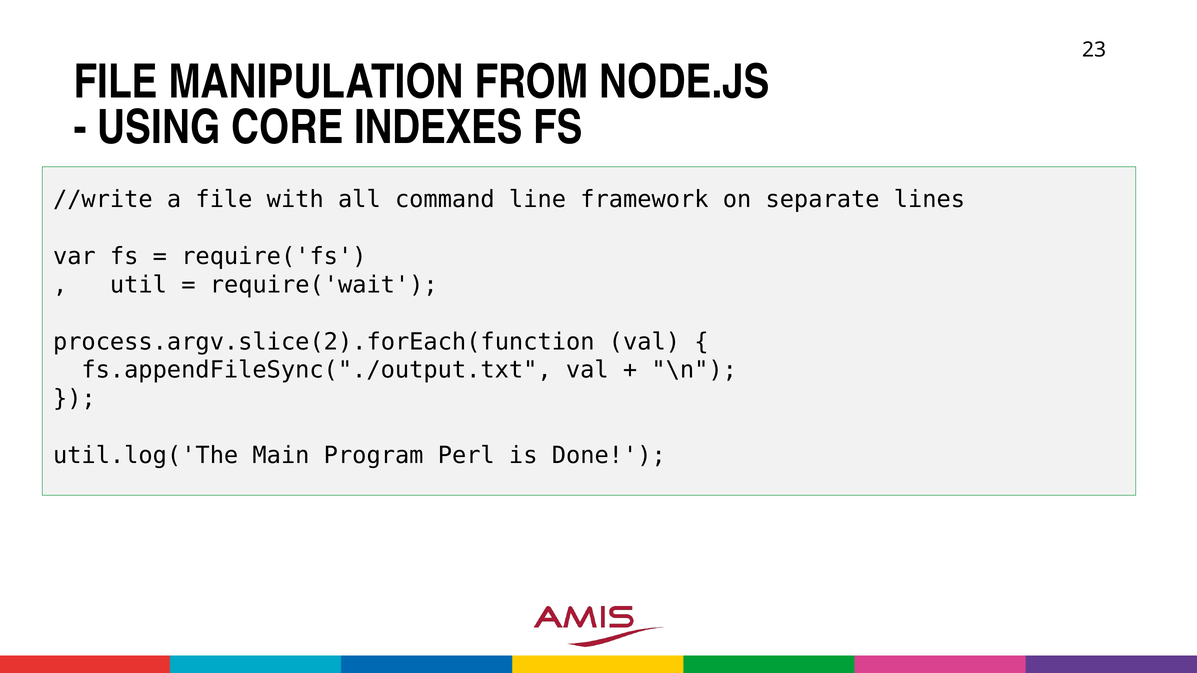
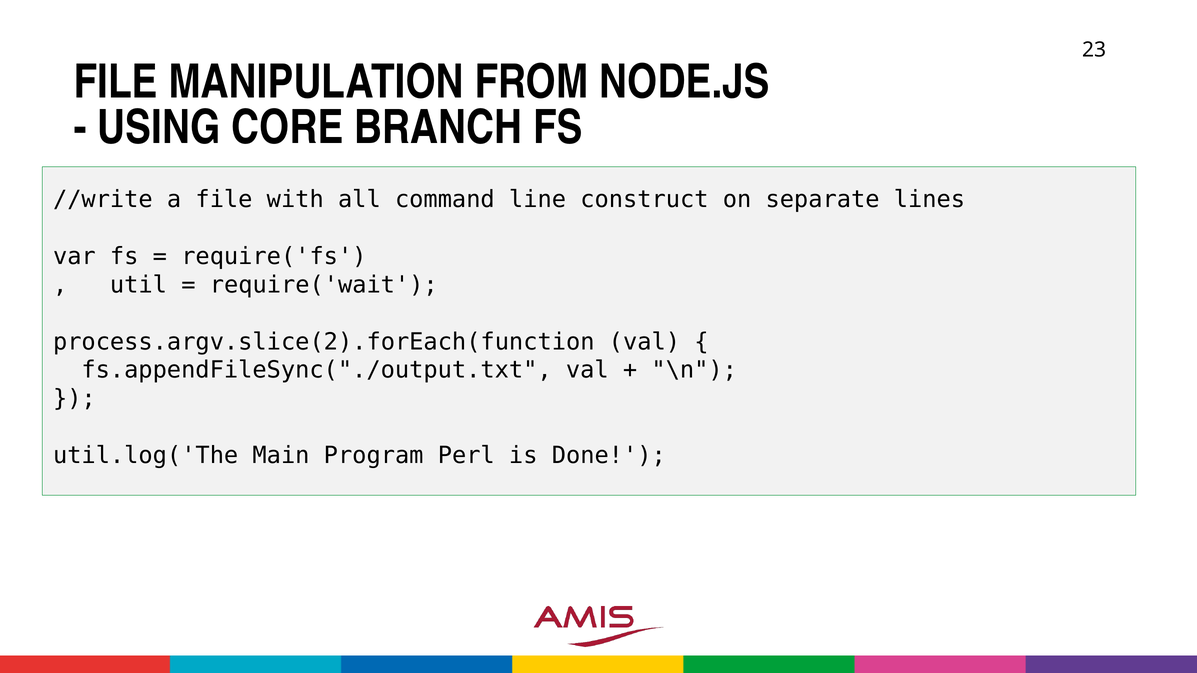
INDEXES: INDEXES -> BRANCH
framework: framework -> construct
